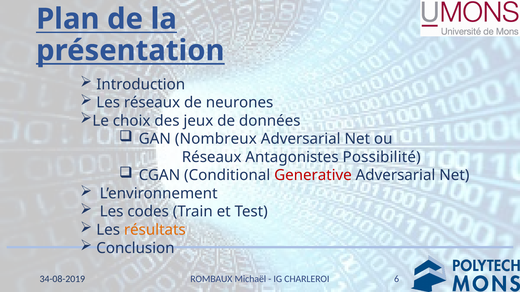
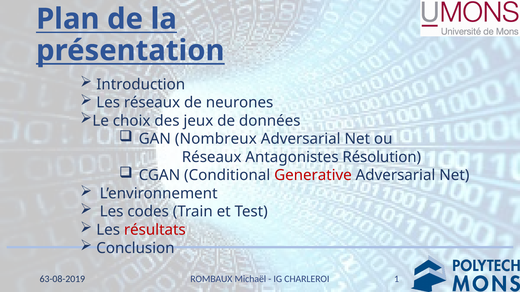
Possibilité: Possibilité -> Résolution
résultats colour: orange -> red
6: 6 -> 1
34-08-2019: 34-08-2019 -> 63-08-2019
